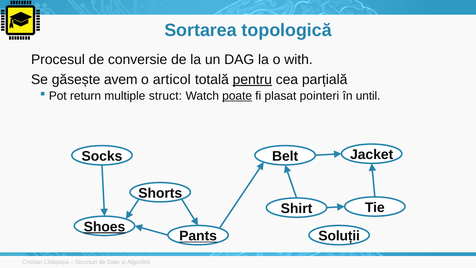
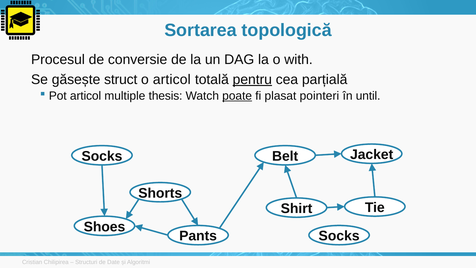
avem: avem -> struct
Pot return: return -> articol
struct: struct -> thesis
Shoes underline: present -> none
Pants underline: present -> none
Soluții at (339, 236): Soluții -> Socks
